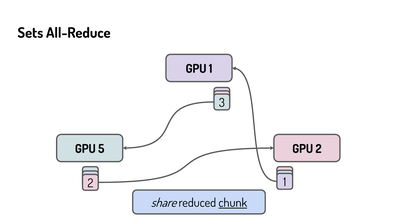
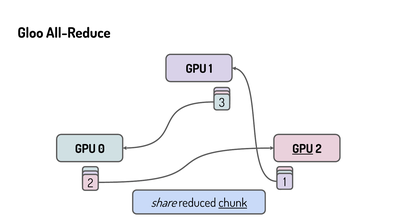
Sets: Sets -> Gloo
5: 5 -> 0
GPU at (303, 149) underline: none -> present
